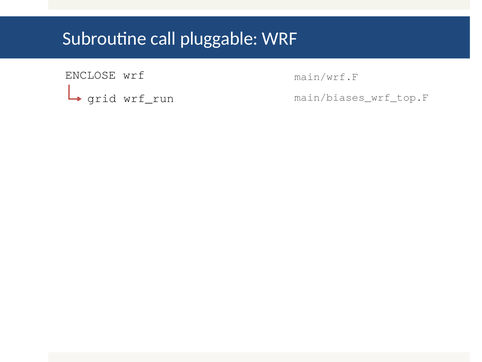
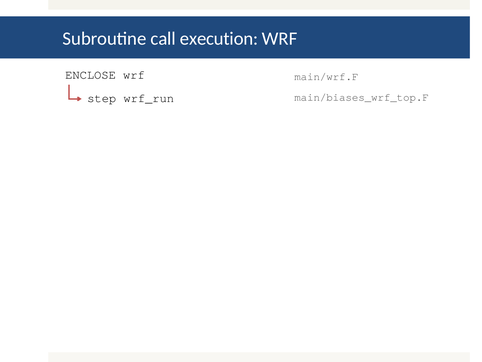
pluggable: pluggable -> execution
grid: grid -> step
